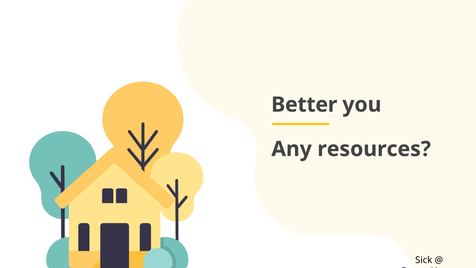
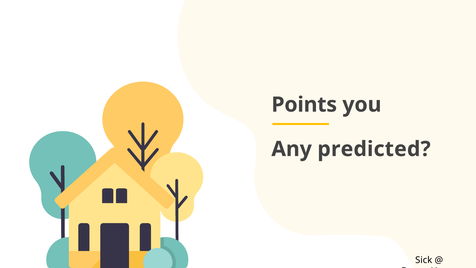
Better: Better -> Points
resources: resources -> predicted
